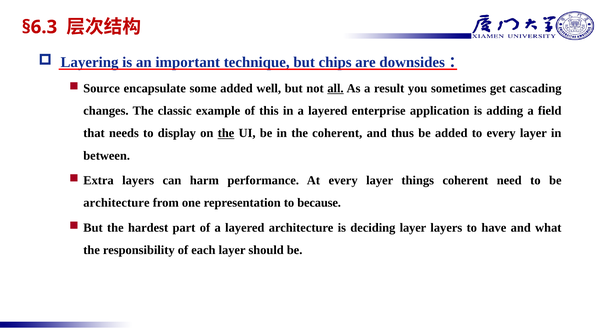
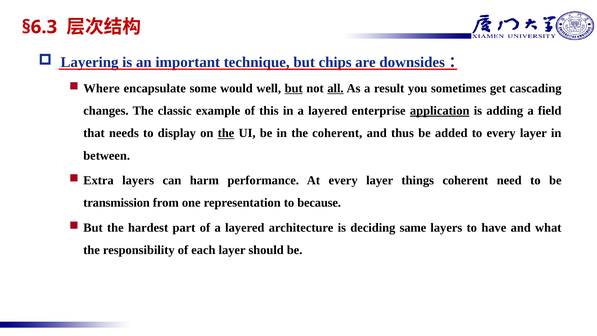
Source: Source -> Where
some added: added -> would
but at (294, 88) underline: none -> present
application underline: none -> present
architecture at (116, 203): architecture -> transmission
deciding layer: layer -> same
